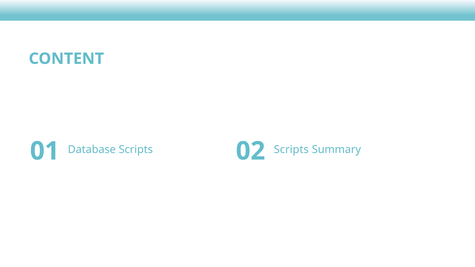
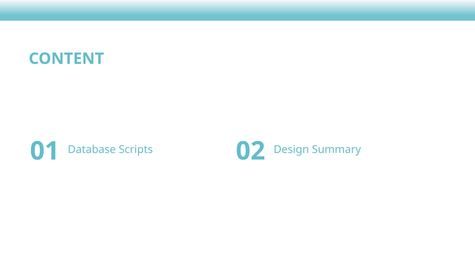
02 Scripts: Scripts -> Design
